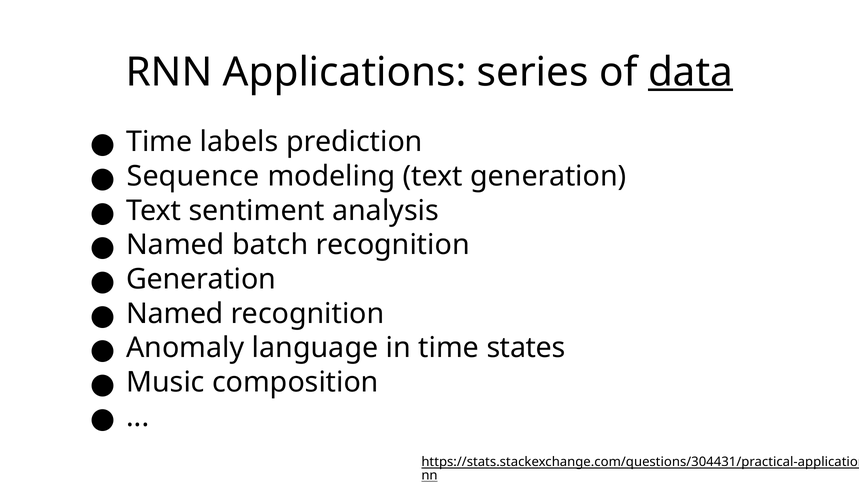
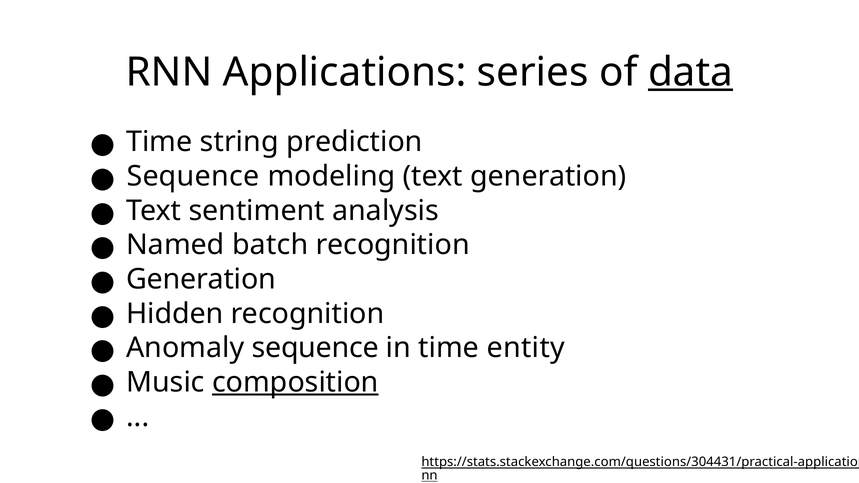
labels: labels -> string
Named at (175, 314): Named -> Hidden
Anomaly language: language -> sequence
states: states -> entity
composition underline: none -> present
